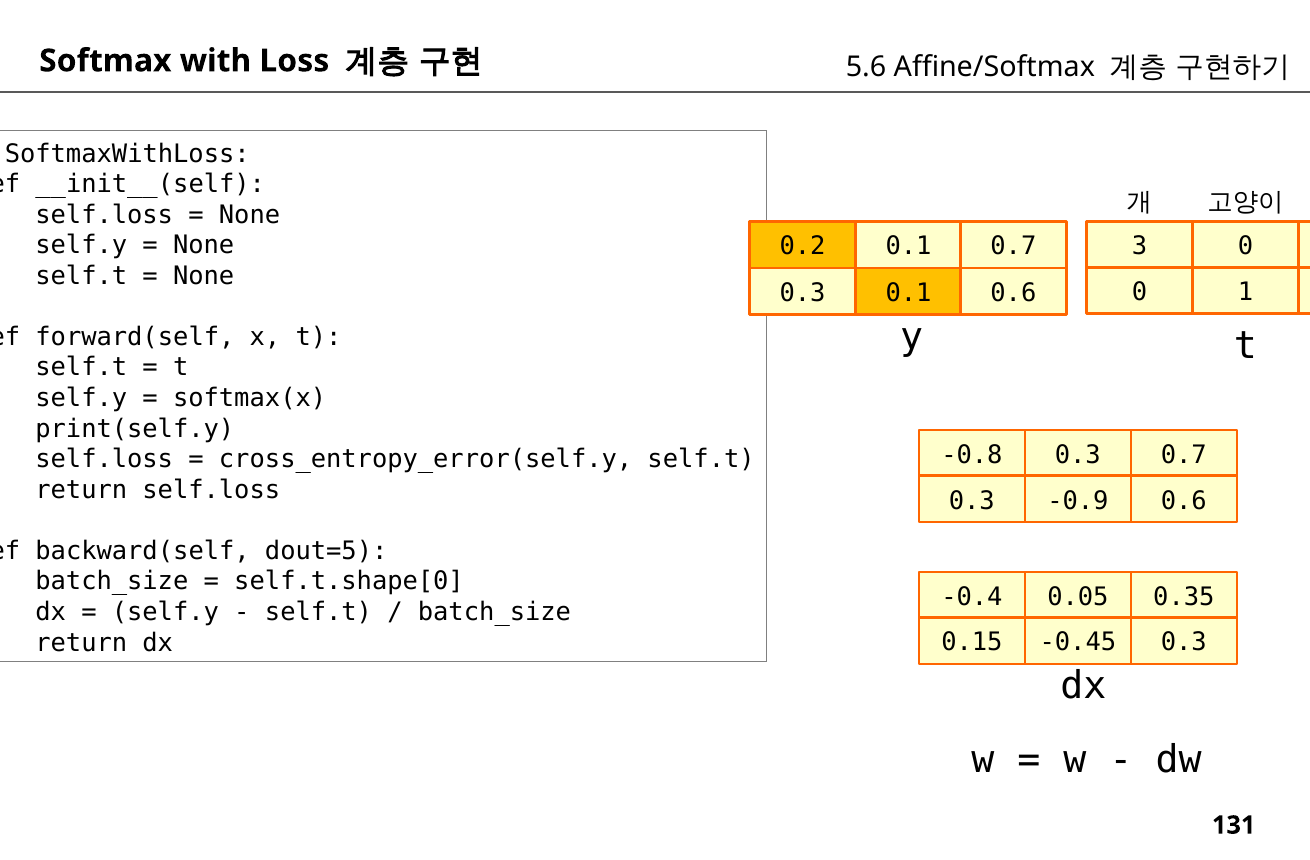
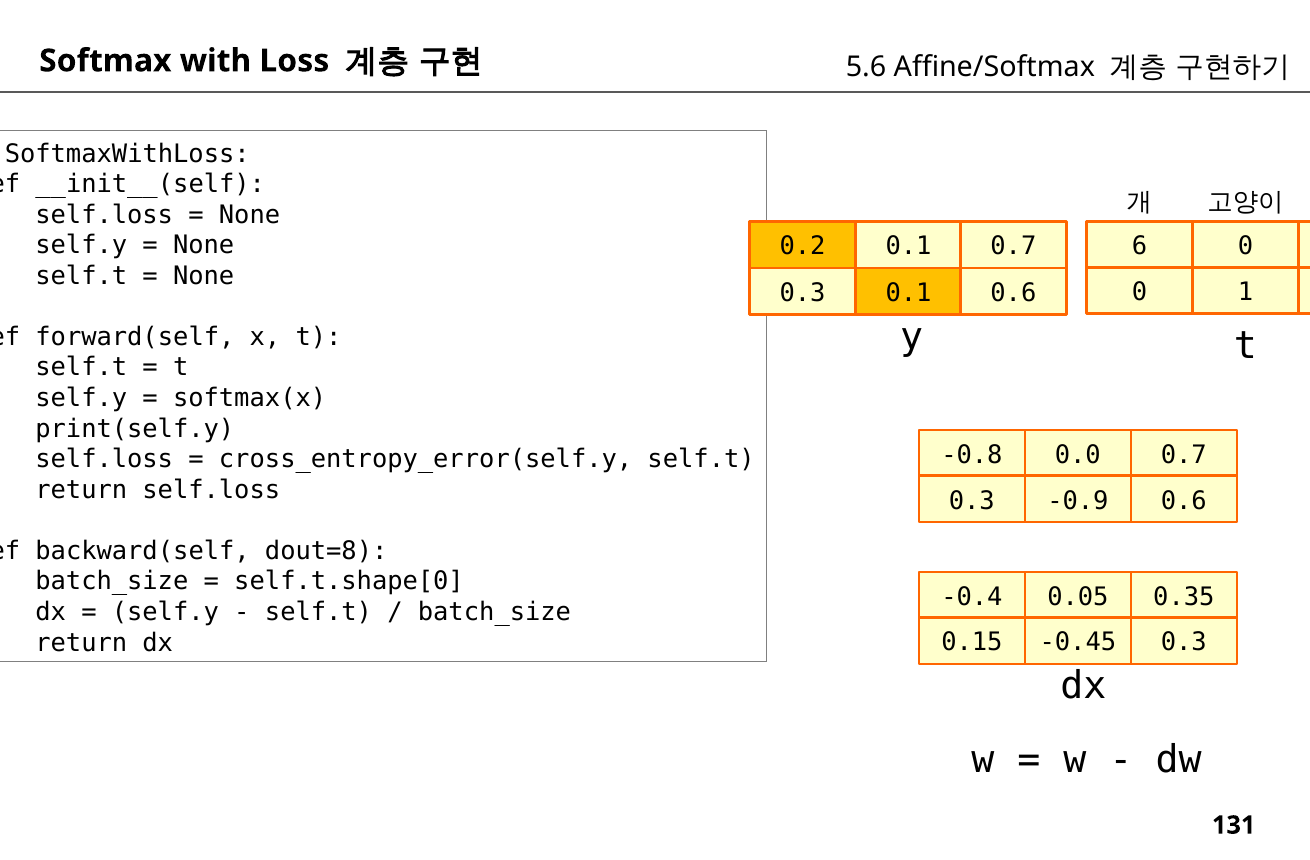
3: 3 -> 6
-0.8 0.3: 0.3 -> 0.0
dout=5: dout=5 -> dout=8
